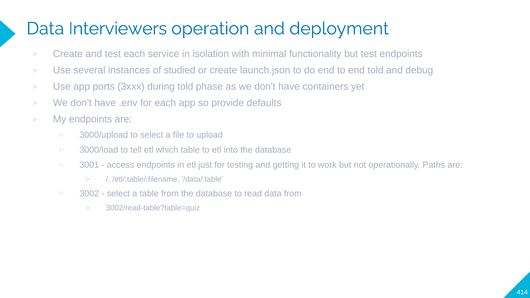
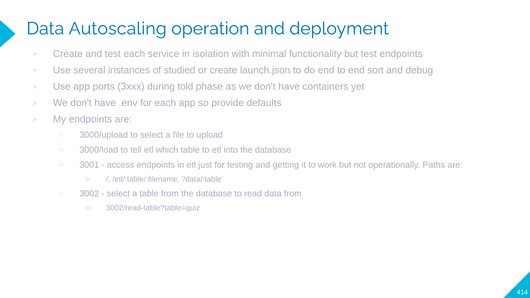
Interviewers: Interviewers -> Autoscaling
end told: told -> sort
